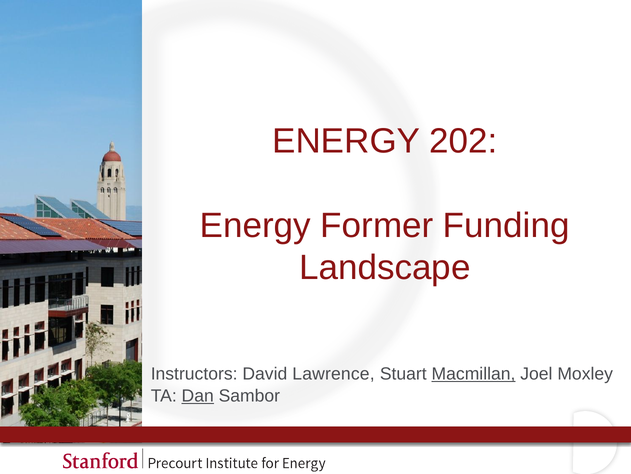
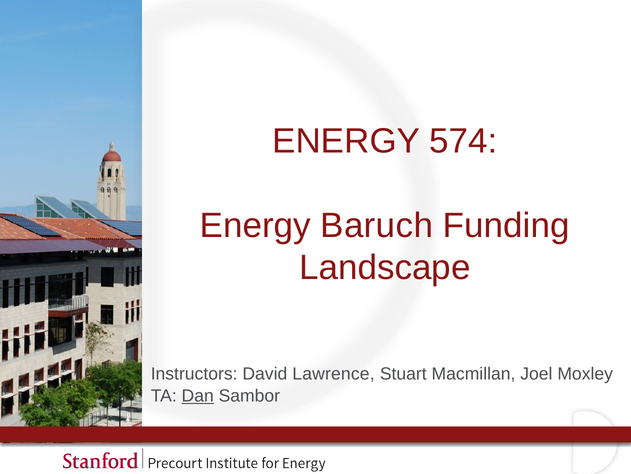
202: 202 -> 574
Former: Former -> Baruch
Macmillan underline: present -> none
